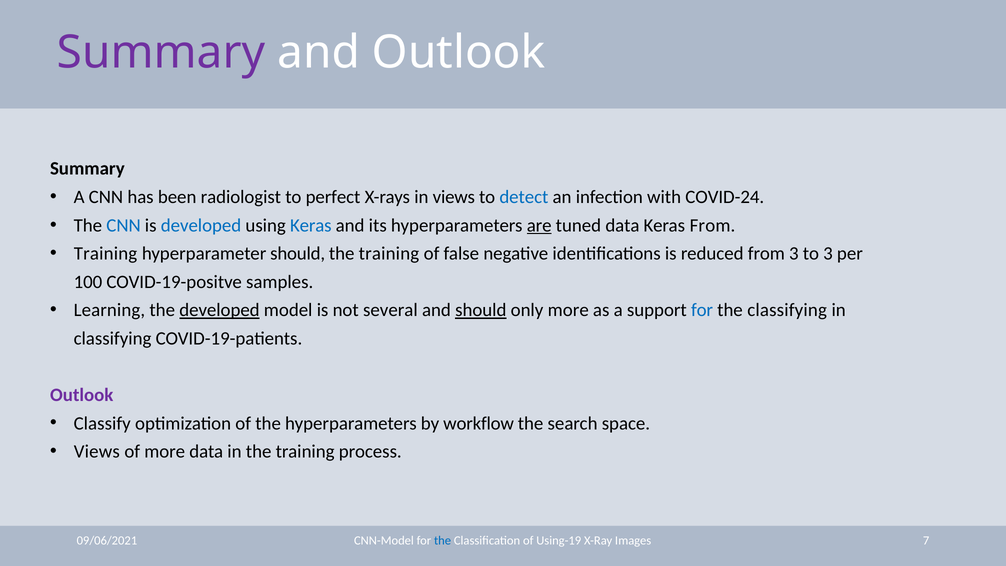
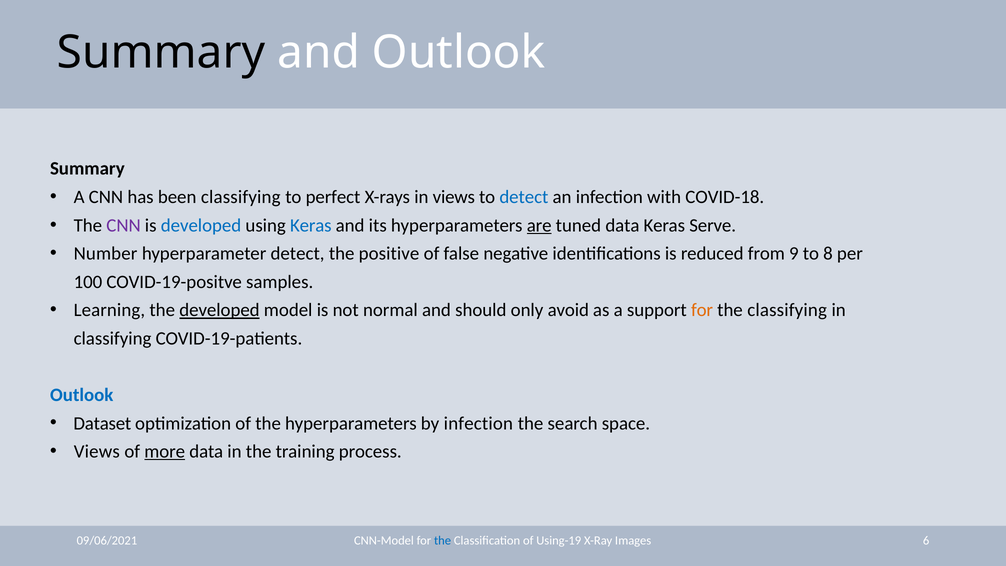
Summary at (161, 52) colour: purple -> black
been radiologist: radiologist -> classifying
COVID-24: COVID-24 -> COVID-18
CNN at (124, 225) colour: blue -> purple
Keras From: From -> Serve
Training at (106, 254): Training -> Number
hyperparameter should: should -> detect
training at (389, 254): training -> positive
from 3: 3 -> 9
to 3: 3 -> 8
several: several -> normal
should at (481, 310) underline: present -> none
only more: more -> avoid
for at (702, 310) colour: blue -> orange
Outlook at (82, 395) colour: purple -> blue
Classify: Classify -> Dataset
by workflow: workflow -> infection
more at (165, 451) underline: none -> present
7: 7 -> 6
